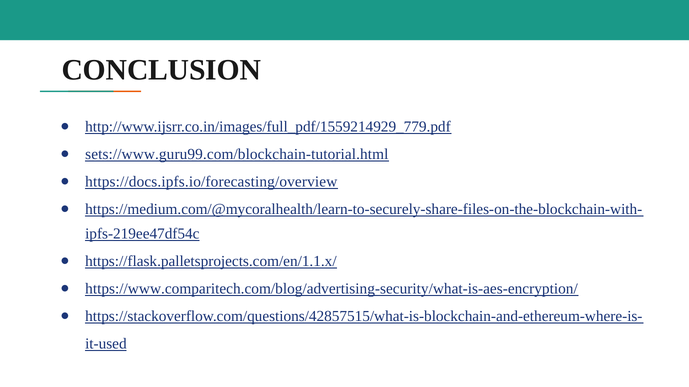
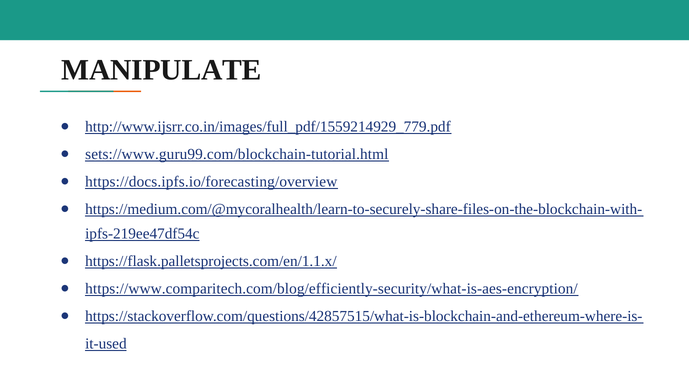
CONCLUSION: CONCLUSION -> MANIPULATE
https://www.comparitech.com/blog/advertising-security/what-is-aes-encryption/: https://www.comparitech.com/blog/advertising-security/what-is-aes-encryption/ -> https://www.comparitech.com/blog/efficiently-security/what-is-aes-encryption/
